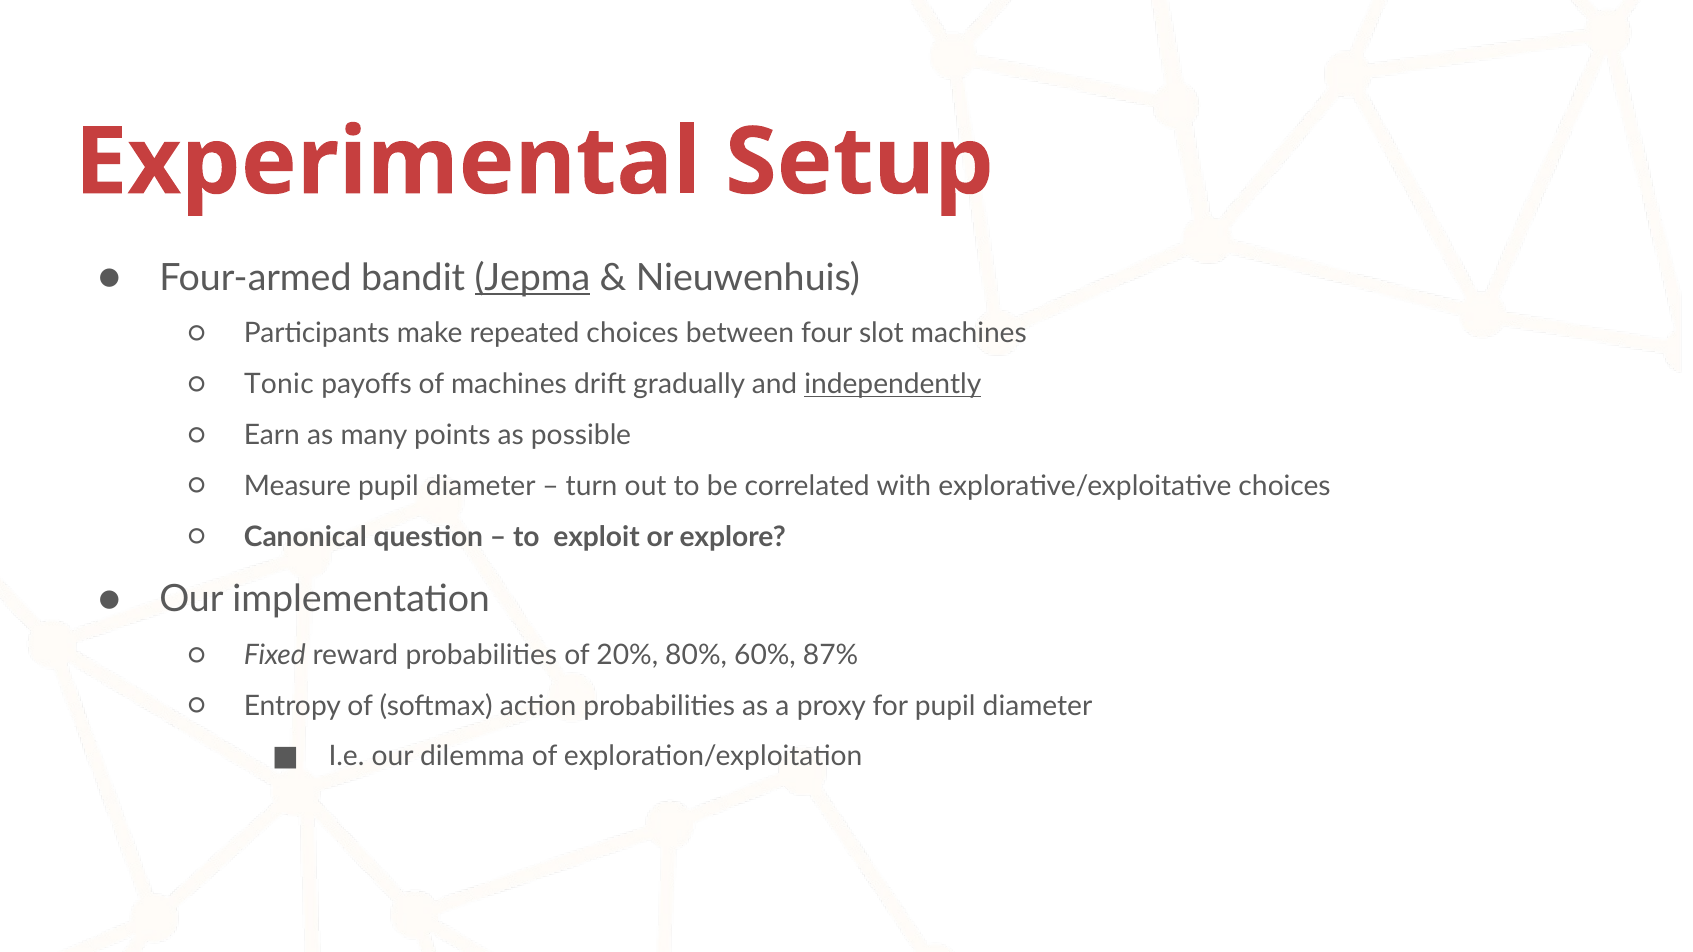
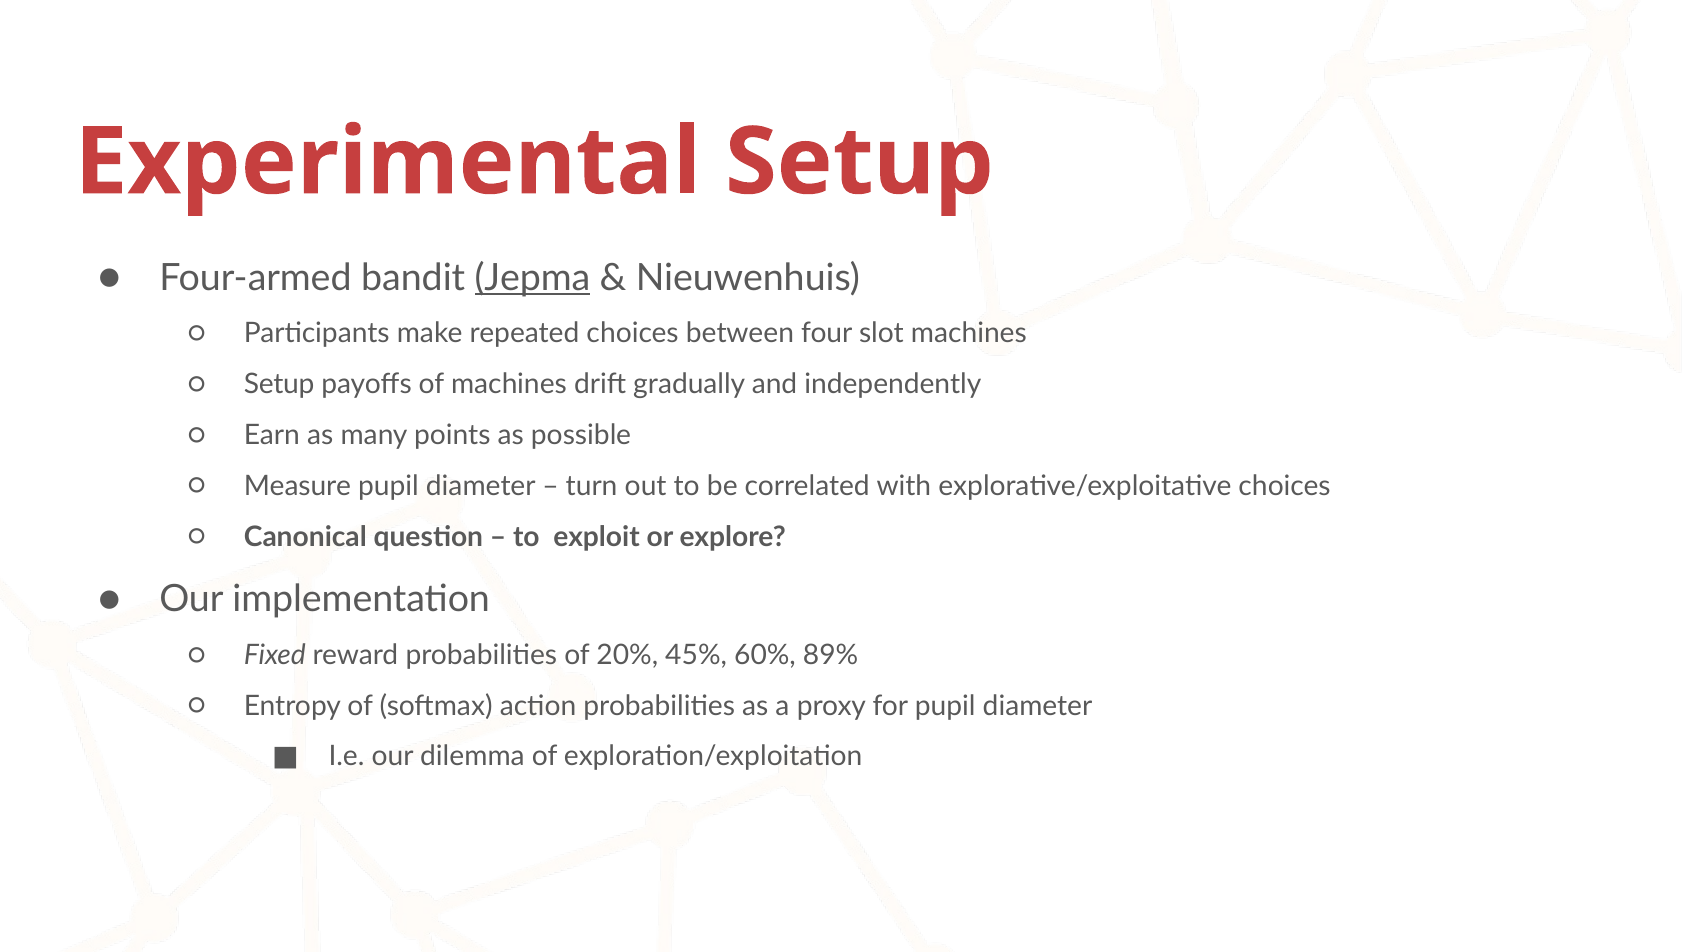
Tonic at (279, 385): Tonic -> Setup
independently underline: present -> none
80%: 80% -> 45%
87%: 87% -> 89%
